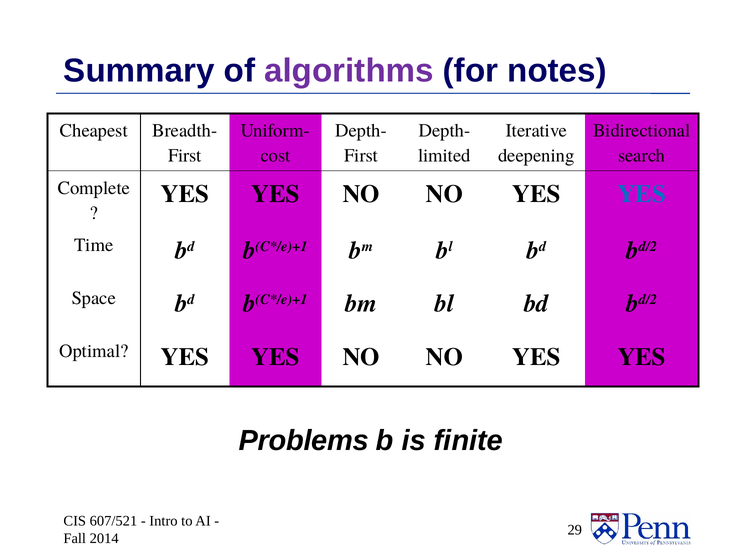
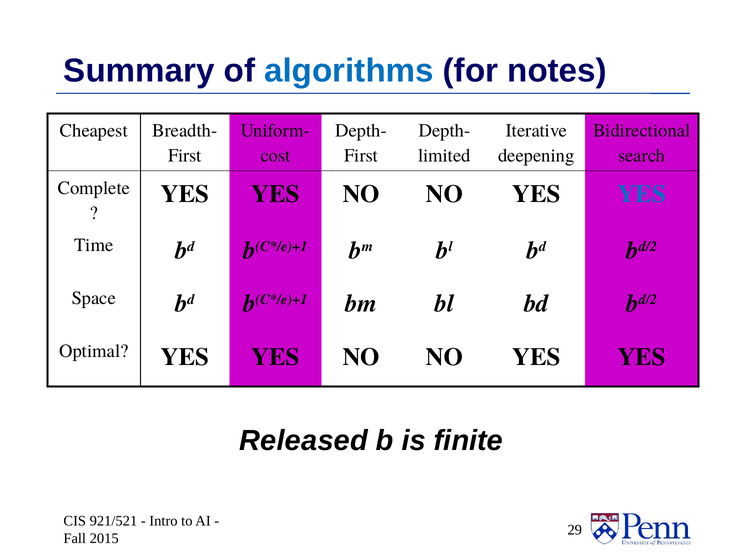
algorithms colour: purple -> blue
Problems: Problems -> Released
607/521: 607/521 -> 921/521
2014: 2014 -> 2015
